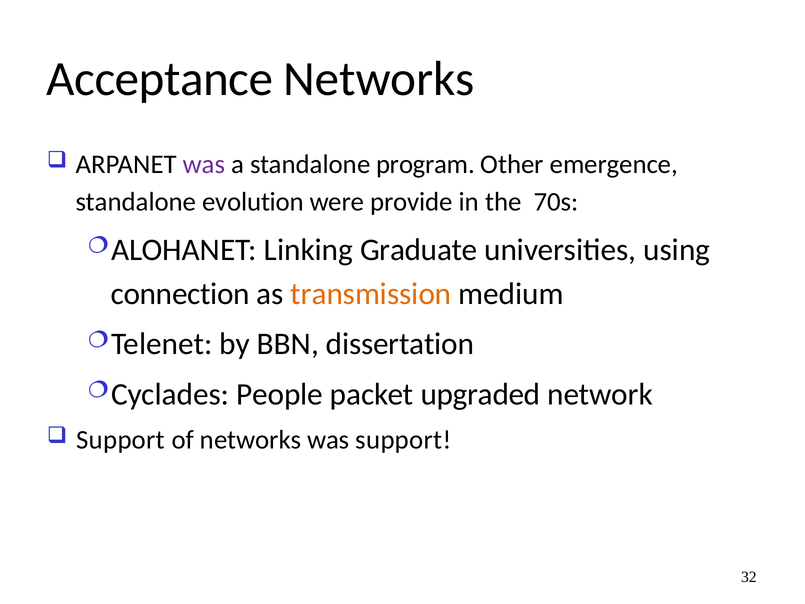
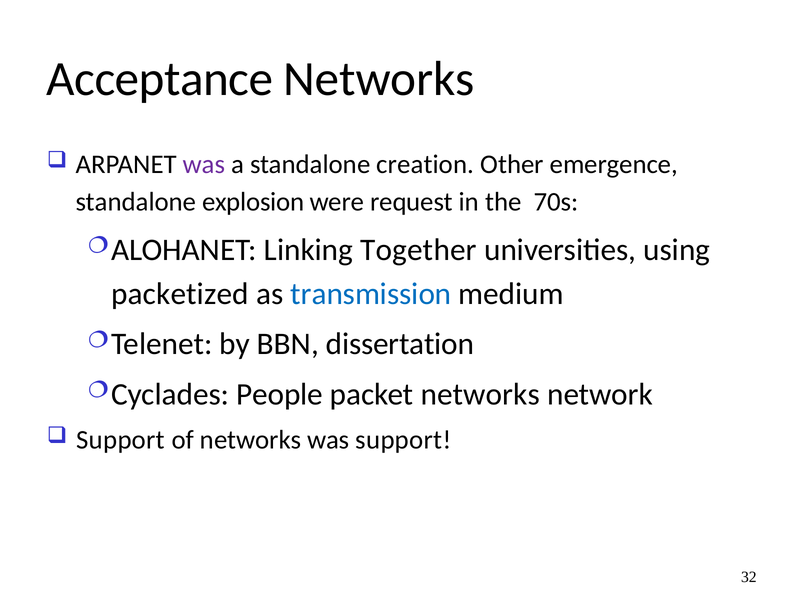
program: program -> creation
evolution: evolution -> explosion
provide: provide -> request
Graduate: Graduate -> Together
connection: connection -> packetized
transmission colour: orange -> blue
packet upgraded: upgraded -> networks
